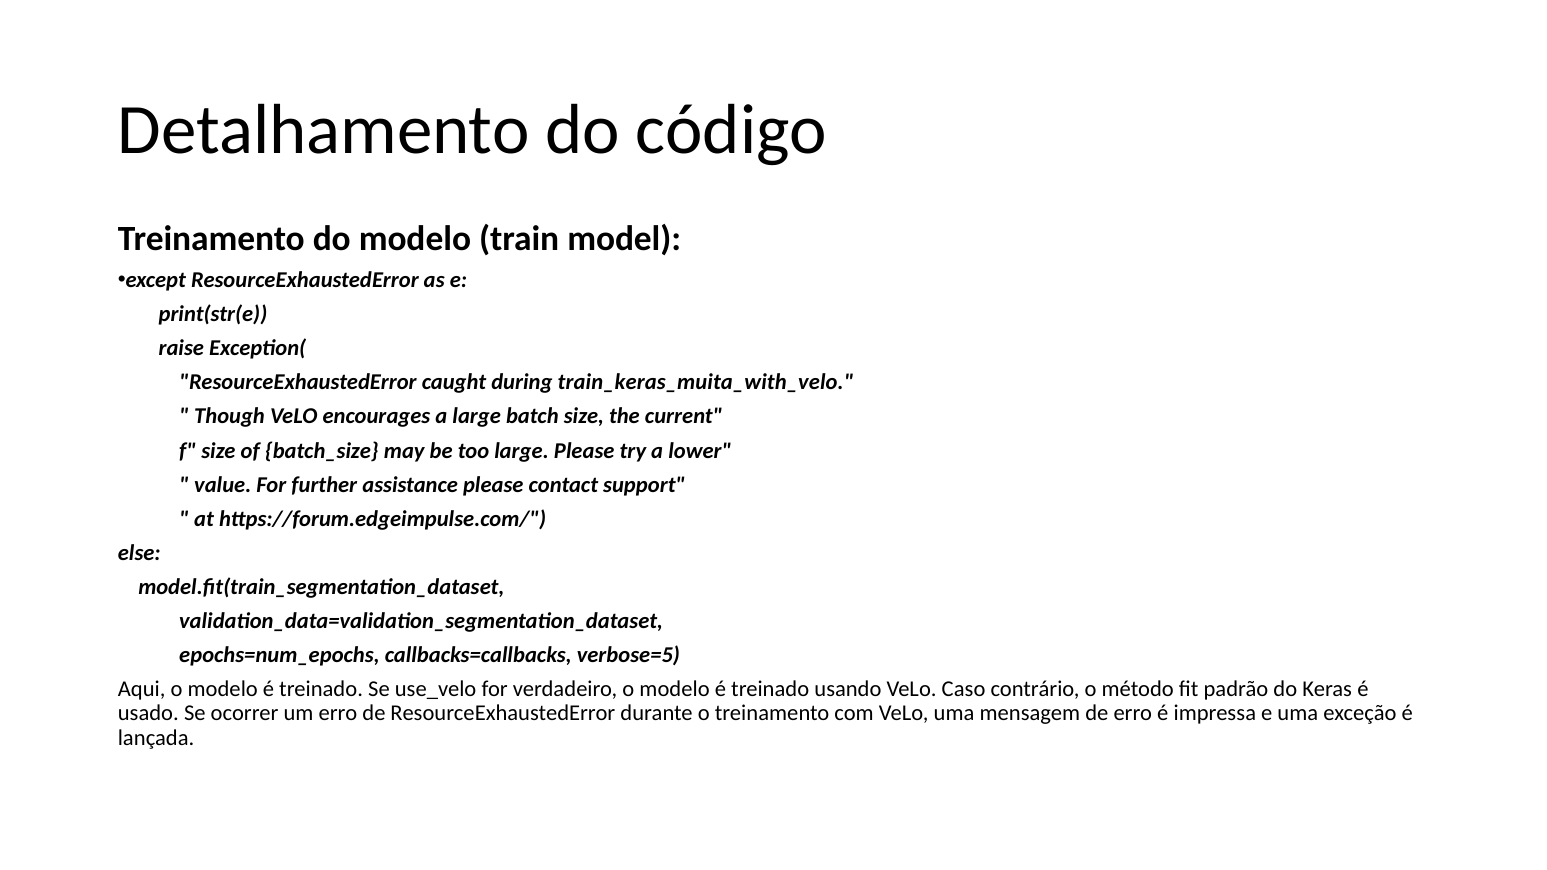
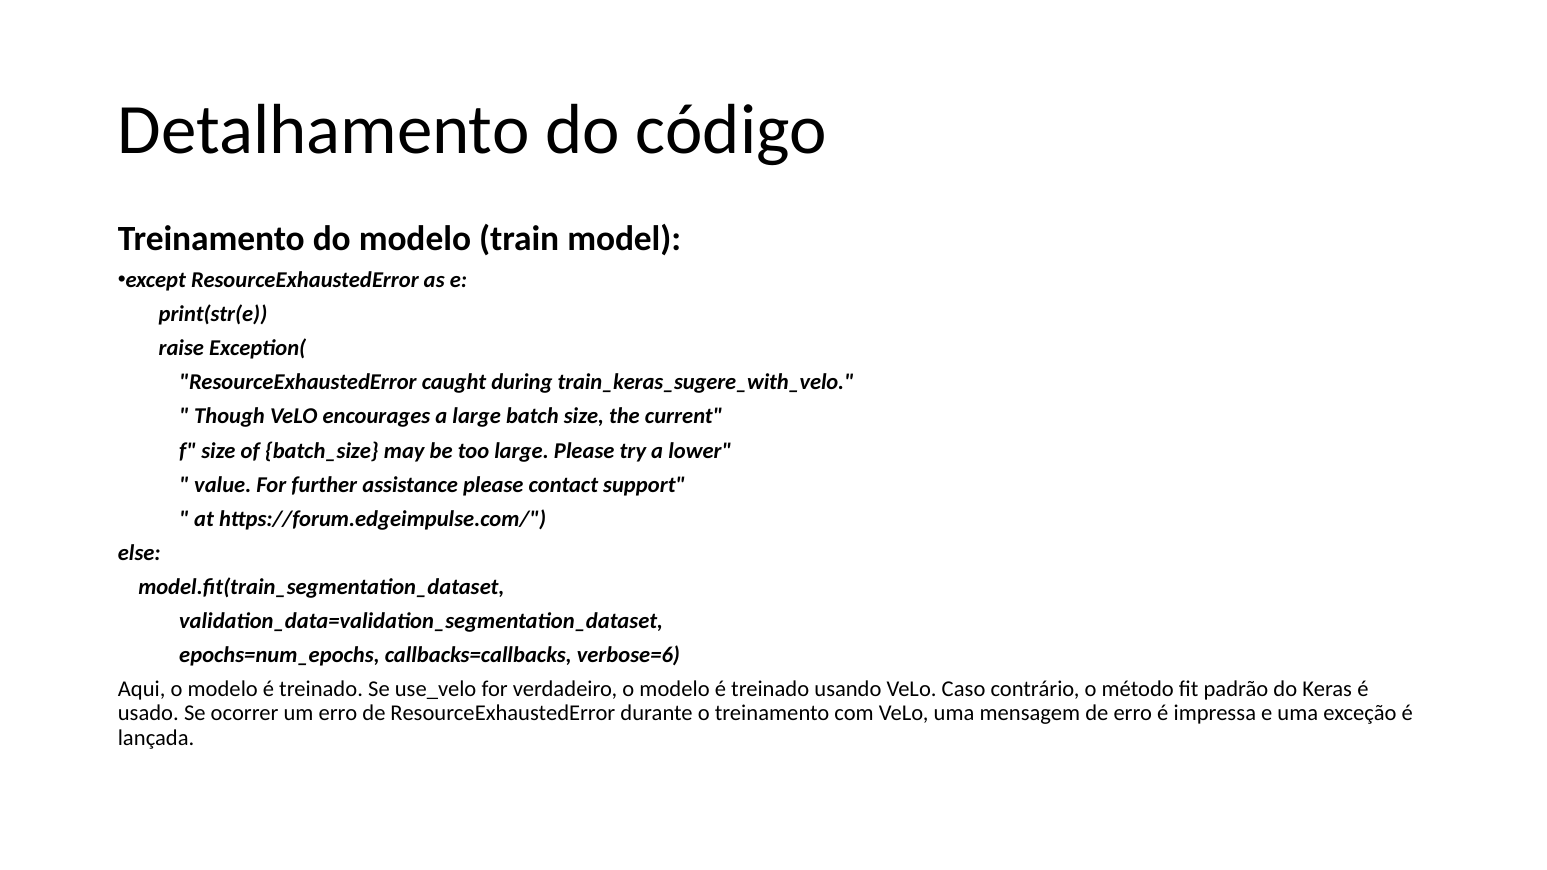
train_keras_muita_with_velo: train_keras_muita_with_velo -> train_keras_sugere_with_velo
verbose=5: verbose=5 -> verbose=6
